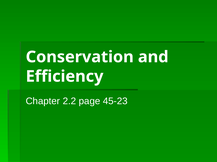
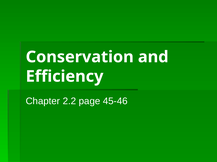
45-23: 45-23 -> 45-46
